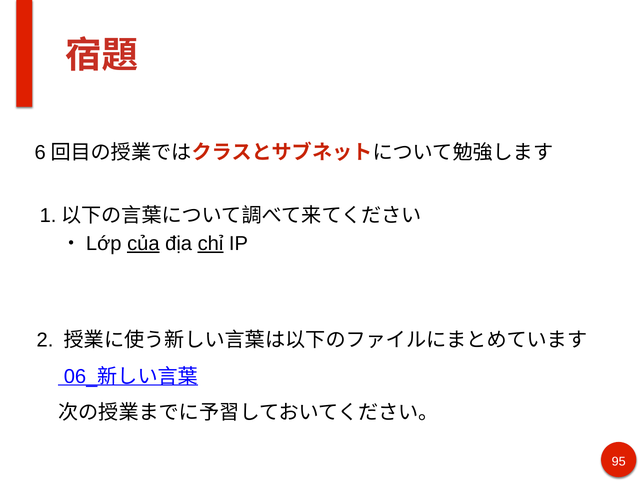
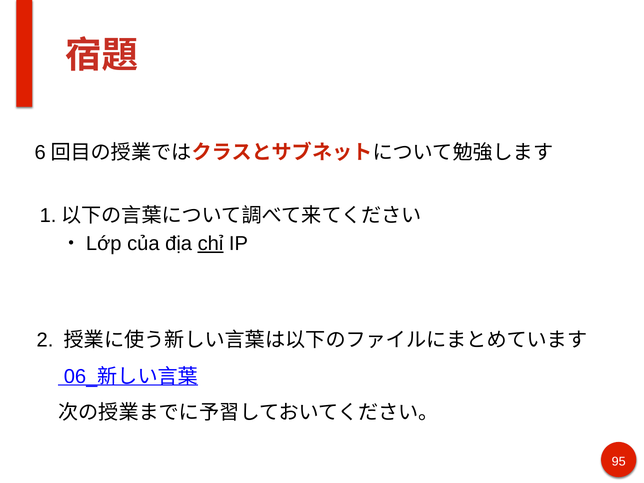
của underline: present -> none
